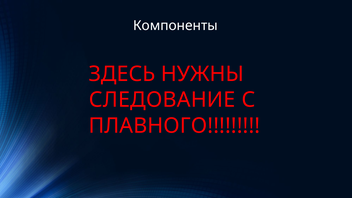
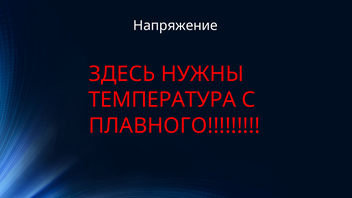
Компоненты: Компоненты -> Напряжение
СЛЕДОВАНИЕ: СЛЕДОВАНИЕ -> ТЕМПЕРАТУРА
